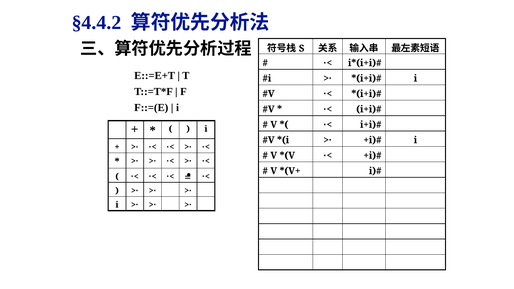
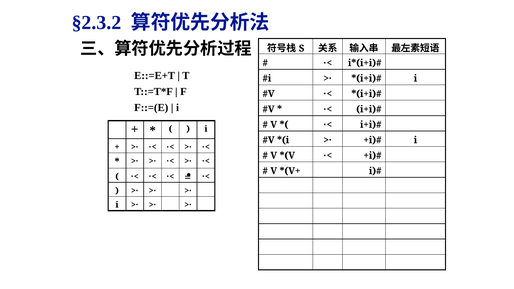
§4.4.2: §4.4.2 -> §2.3.2
